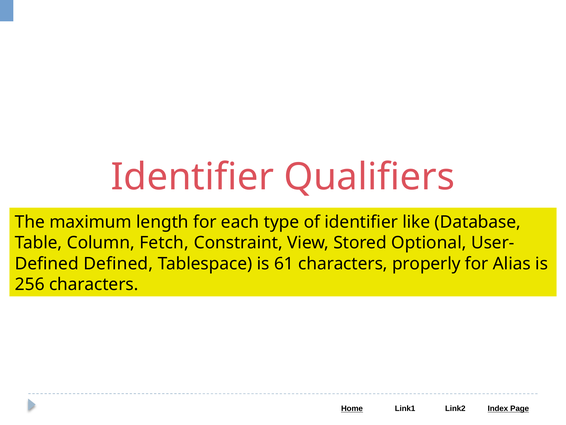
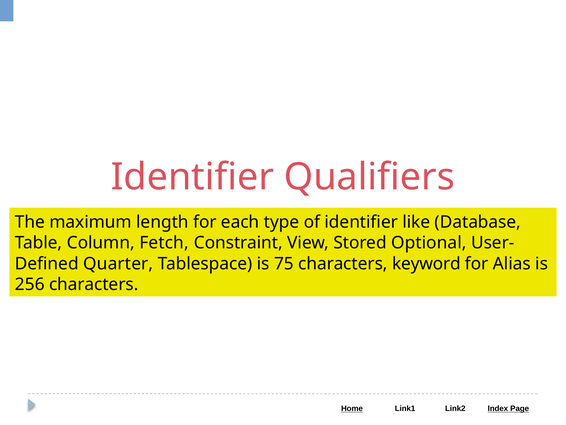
Defined at (118, 263): Defined -> Quarter
61: 61 -> 75
properly: properly -> keyword
